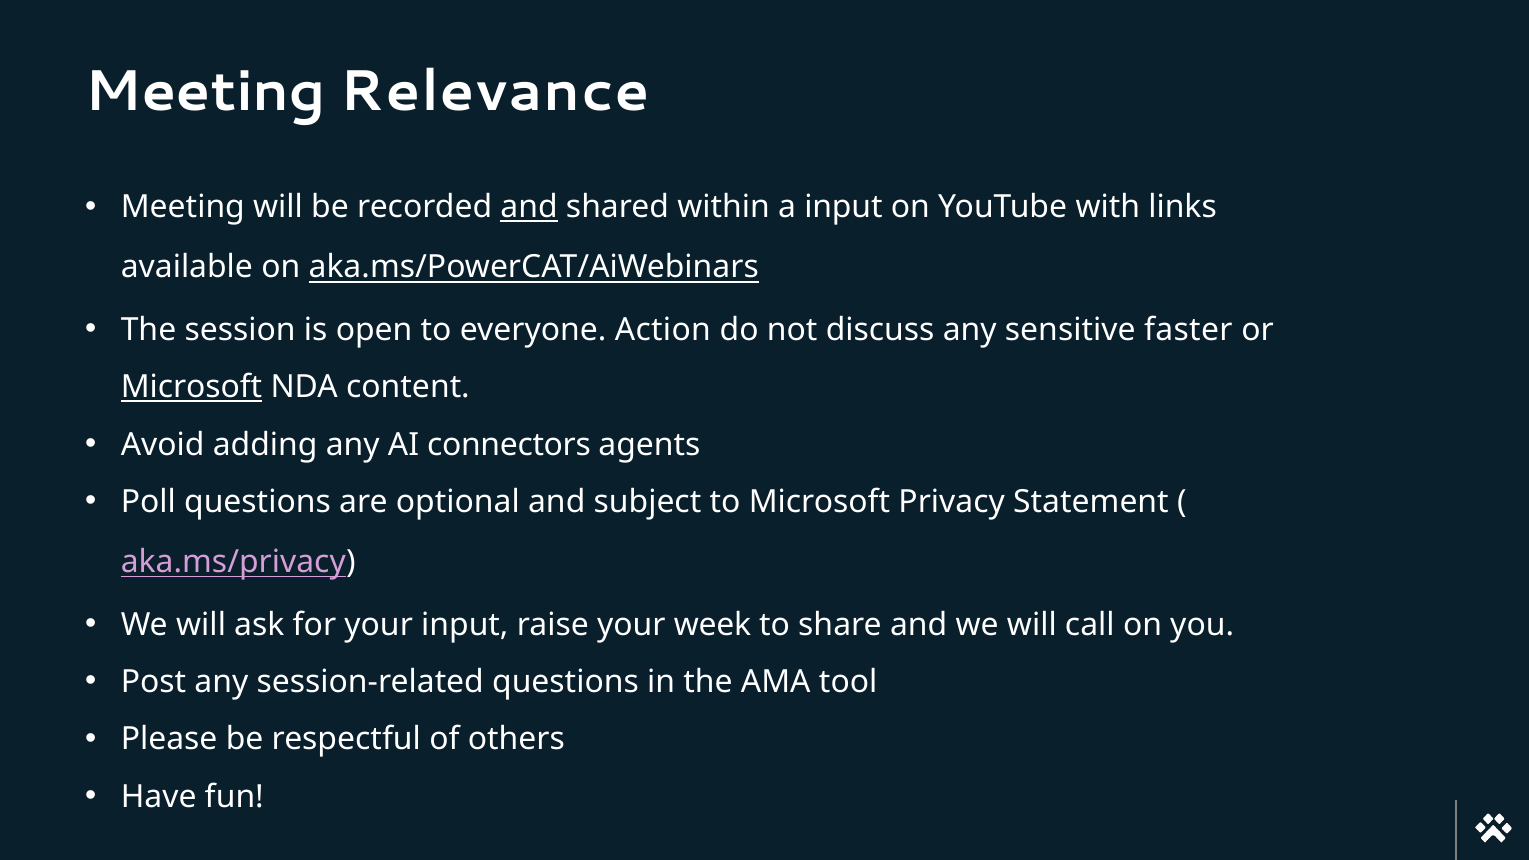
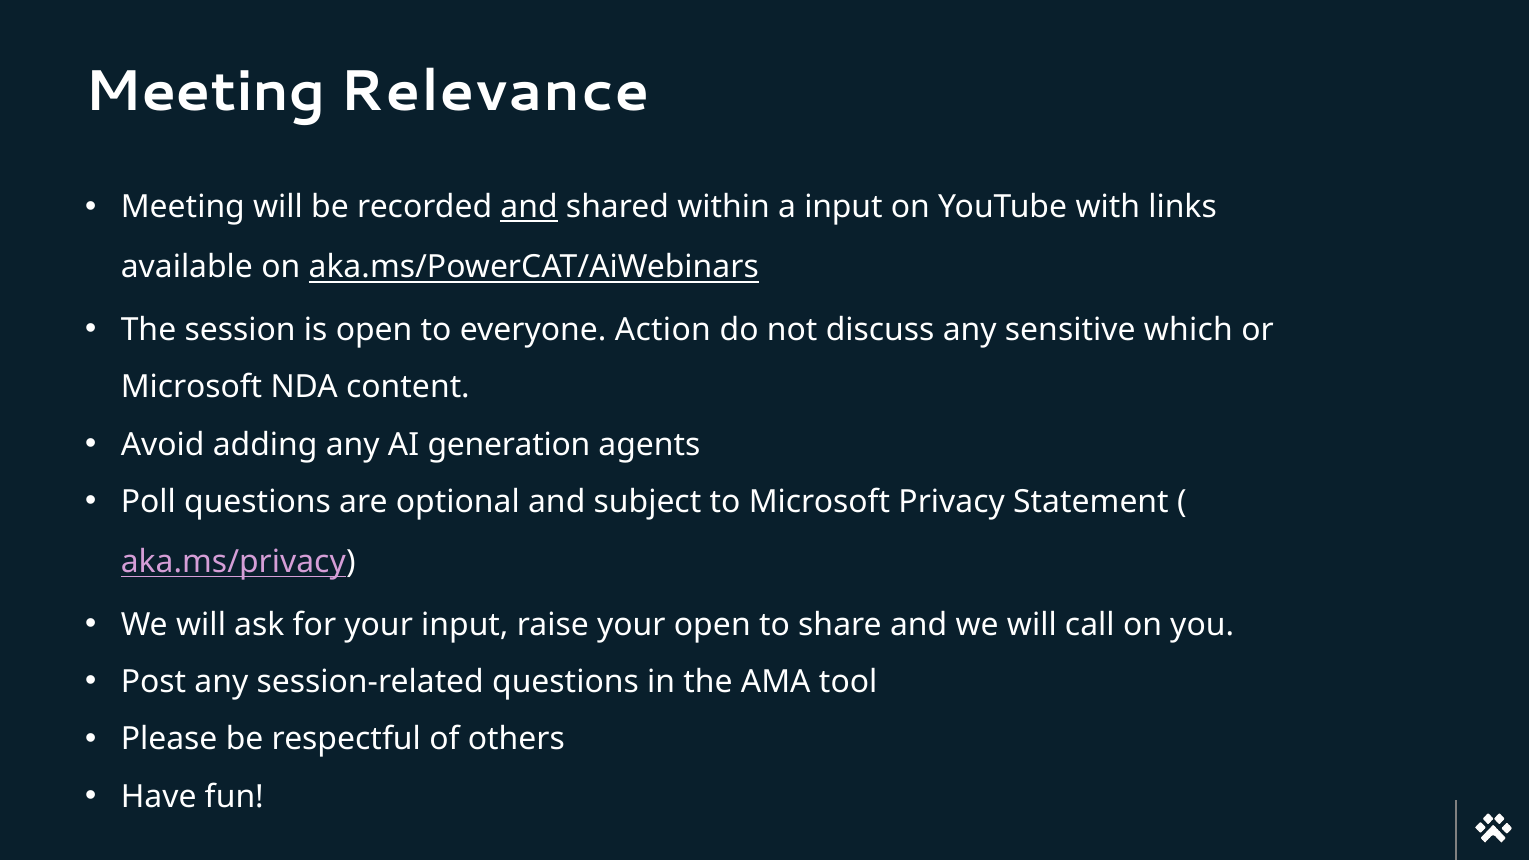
faster: faster -> which
Microsoft at (192, 387) underline: present -> none
connectors: connectors -> generation
your week: week -> open
